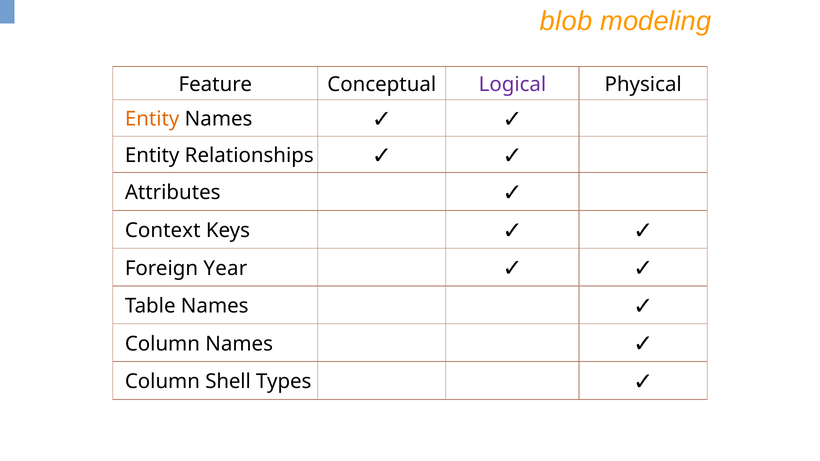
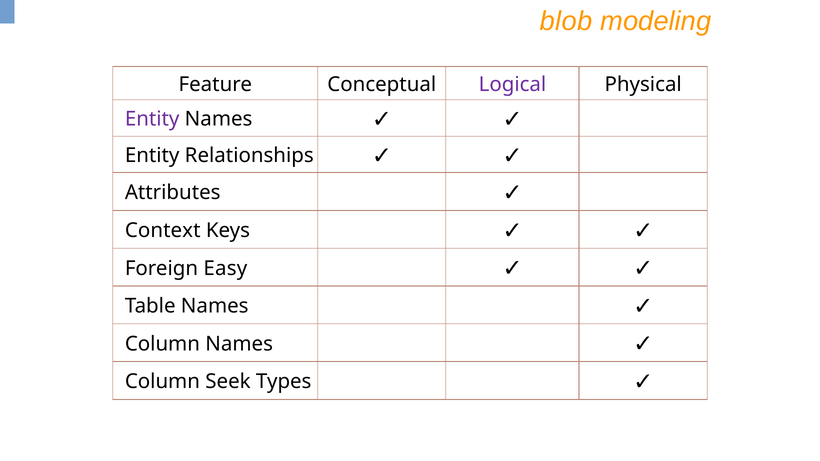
Entity at (152, 119) colour: orange -> purple
Year: Year -> Easy
Shell: Shell -> Seek
